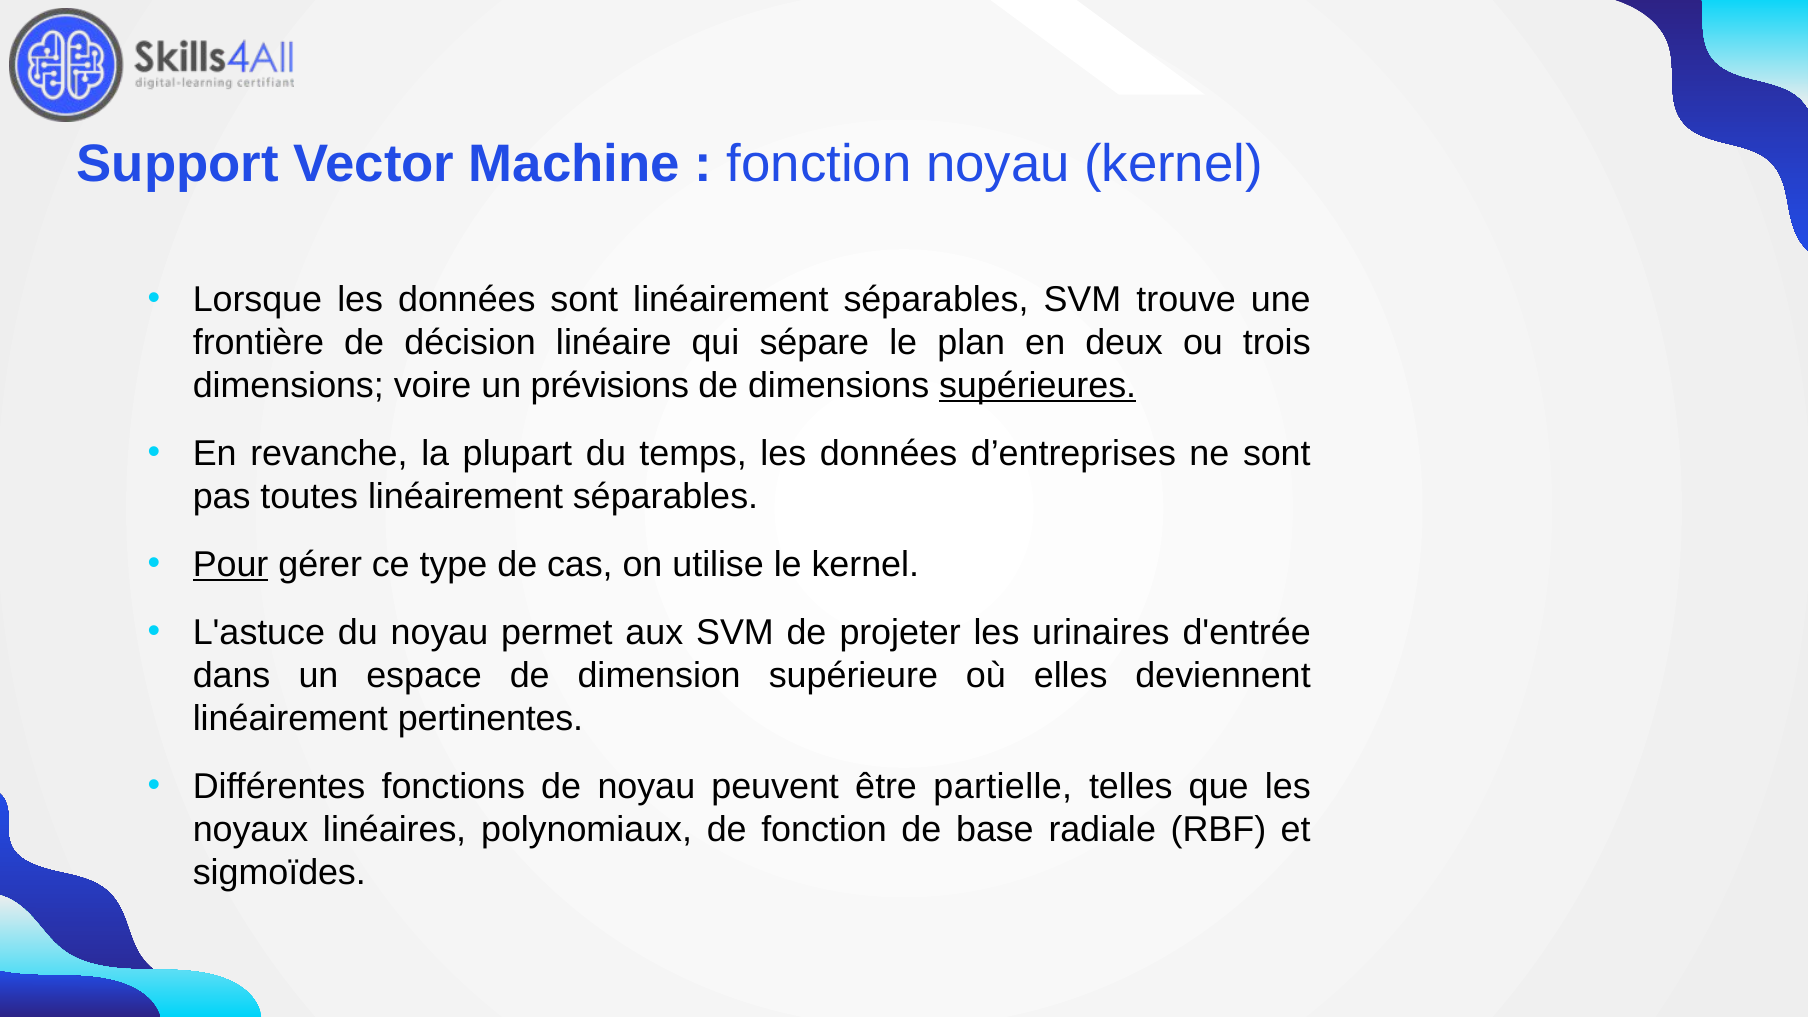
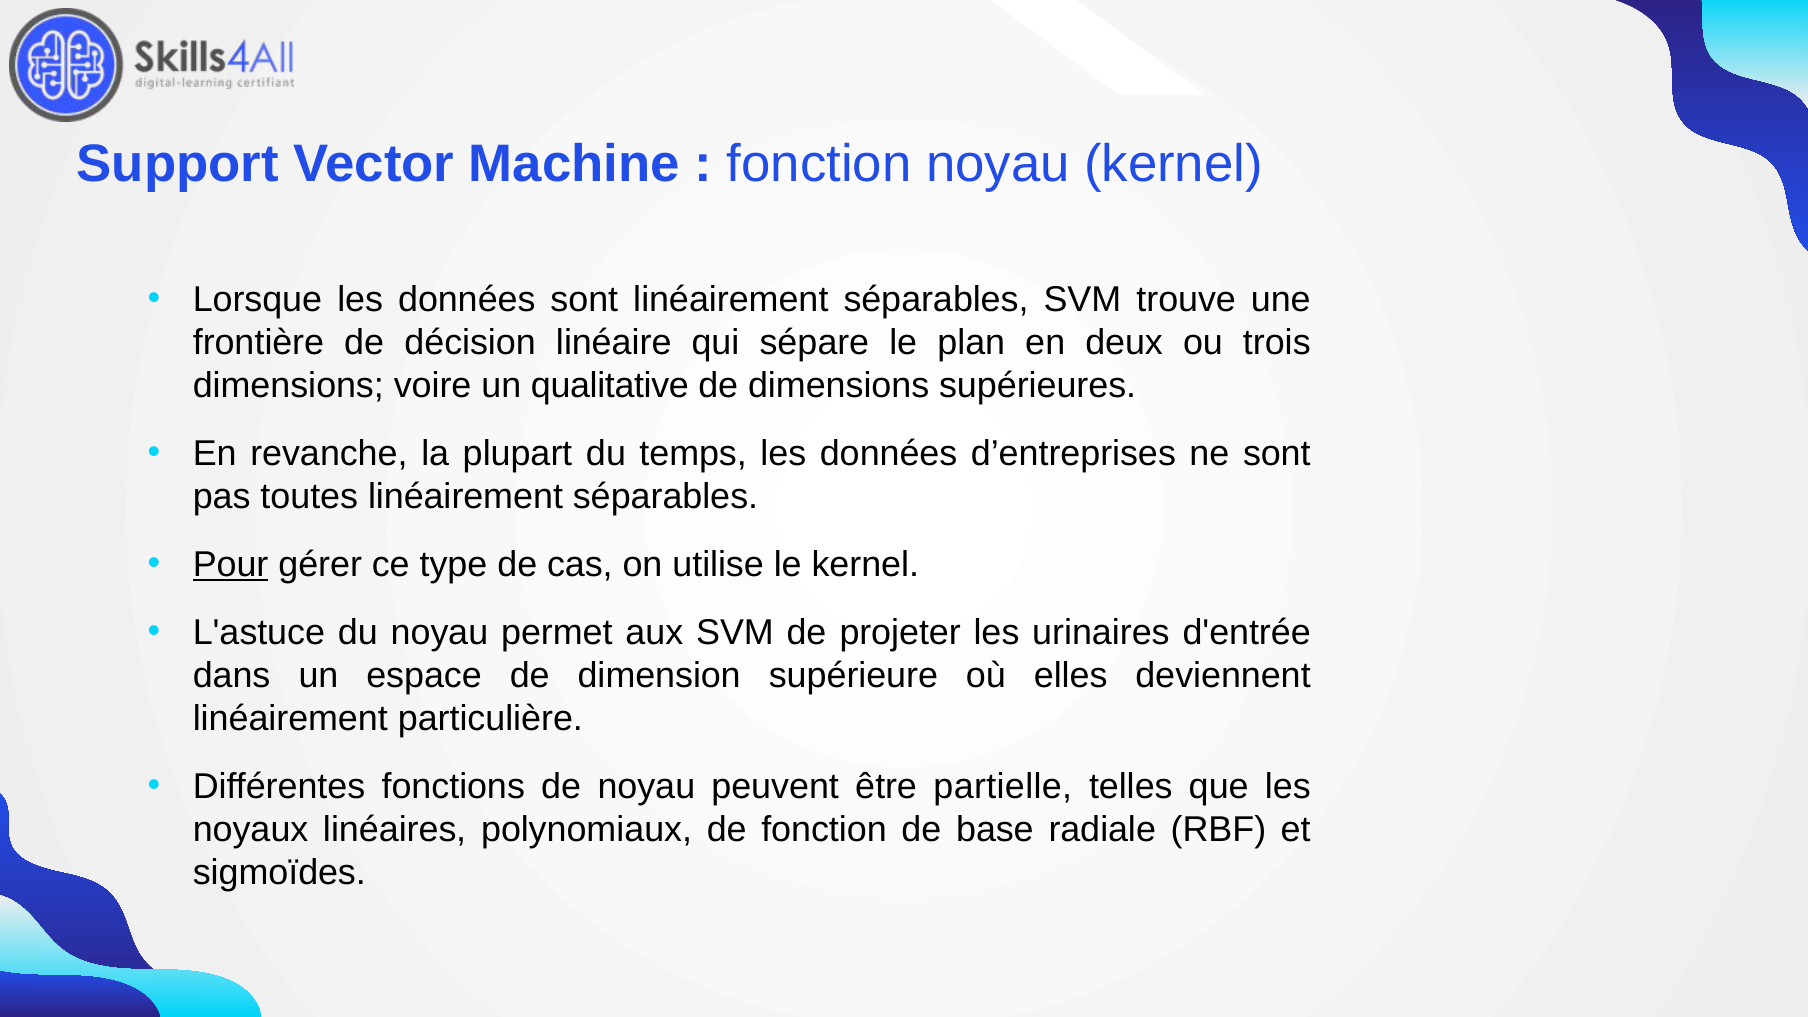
prévisions: prévisions -> qualitative
supérieures underline: present -> none
pertinentes: pertinentes -> particulière
